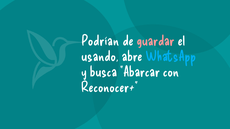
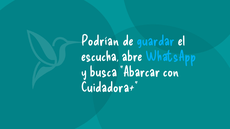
guardar colour: pink -> light blue
usando: usando -> escucha
Reconocer+: Reconocer+ -> Cuidadora+
